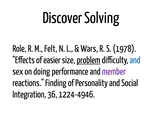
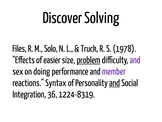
Role: Role -> Files
Felt: Felt -> Solo
Wars: Wars -> Truck
and at (135, 60) colour: blue -> purple
Finding: Finding -> Syntax
and at (115, 83) underline: none -> present
1224-4946: 1224-4946 -> 1224-8319
